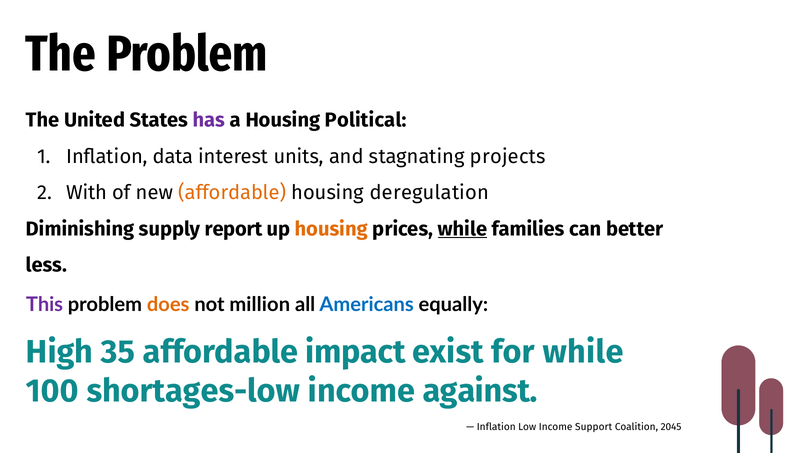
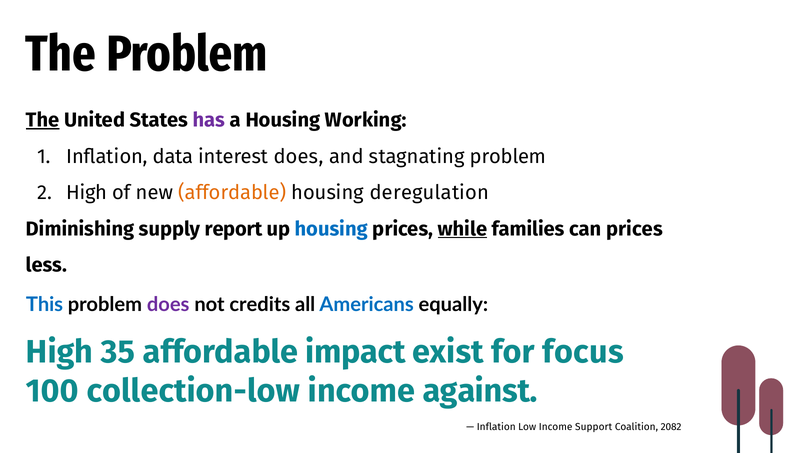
The at (43, 120) underline: none -> present
Political: Political -> Working
interest units: units -> does
stagnating projects: projects -> problem
With at (87, 193): With -> High
housing at (331, 229) colour: orange -> blue
can better: better -> prices
This colour: purple -> blue
does at (168, 304) colour: orange -> purple
million: million -> credits
for while: while -> focus
shortages-low: shortages-low -> collection-low
2045: 2045 -> 2082
